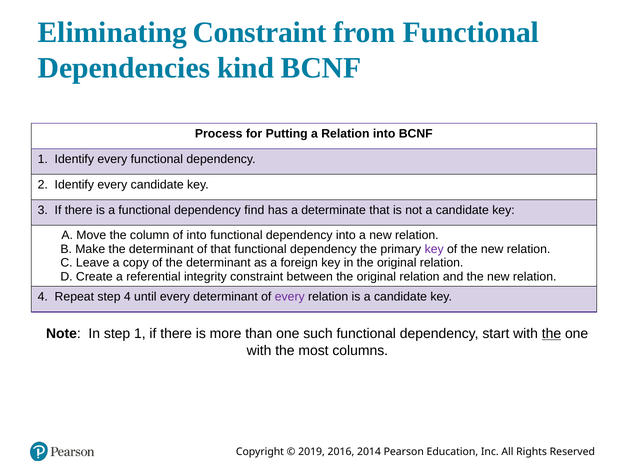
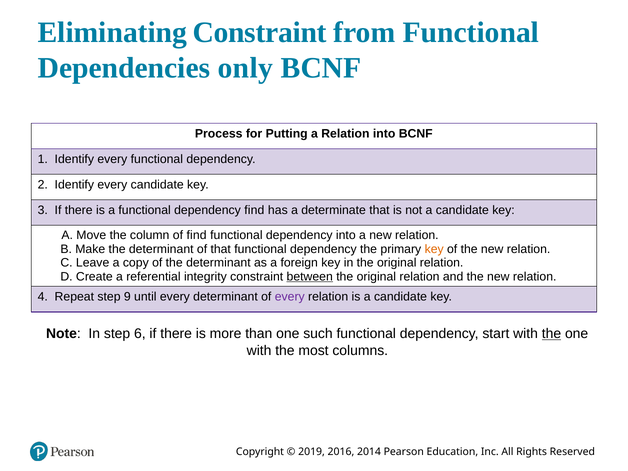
kind: kind -> only
of into: into -> find
key at (434, 249) colour: purple -> orange
between underline: none -> present
step 4: 4 -> 9
step 1: 1 -> 6
